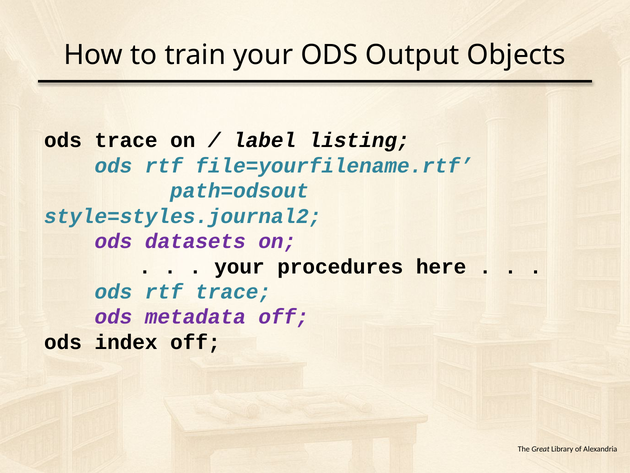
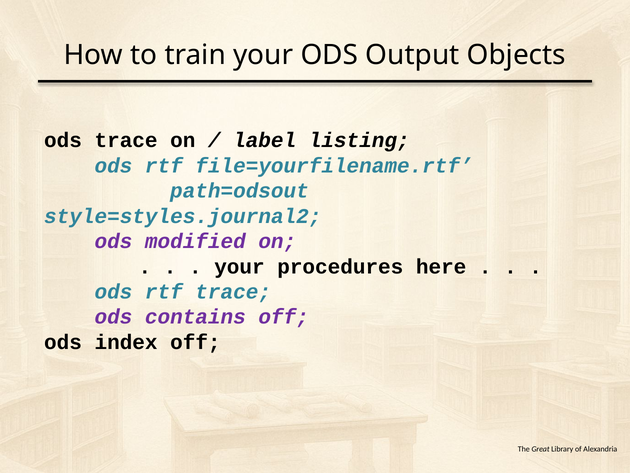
datasets: datasets -> modified
metadata: metadata -> contains
